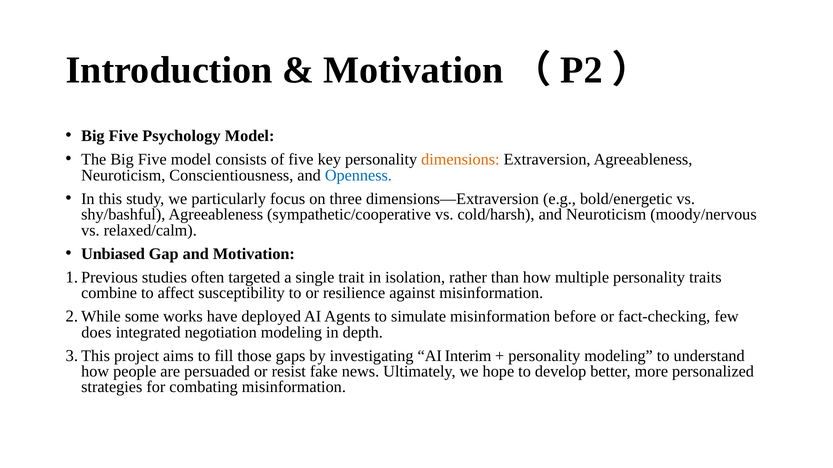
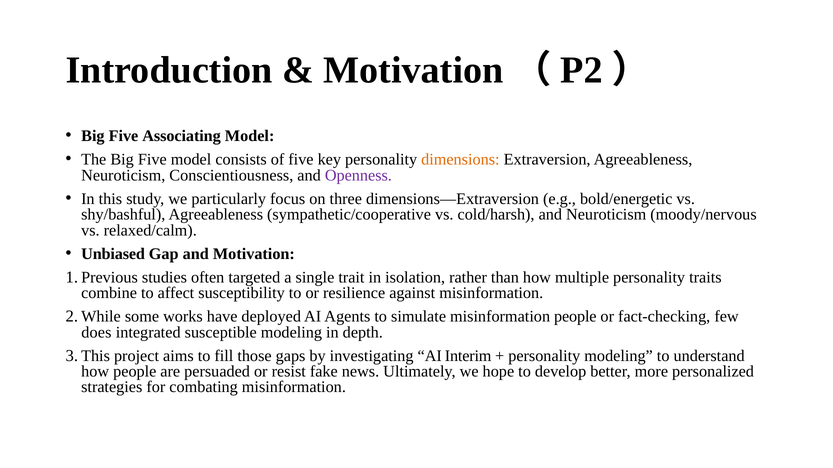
Psychology: Psychology -> Associating
Openness colour: blue -> purple
misinformation before: before -> people
negotiation: negotiation -> susceptible
